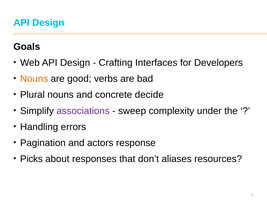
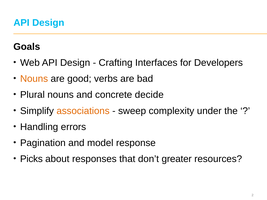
associations colour: purple -> orange
actors: actors -> model
aliases: aliases -> greater
